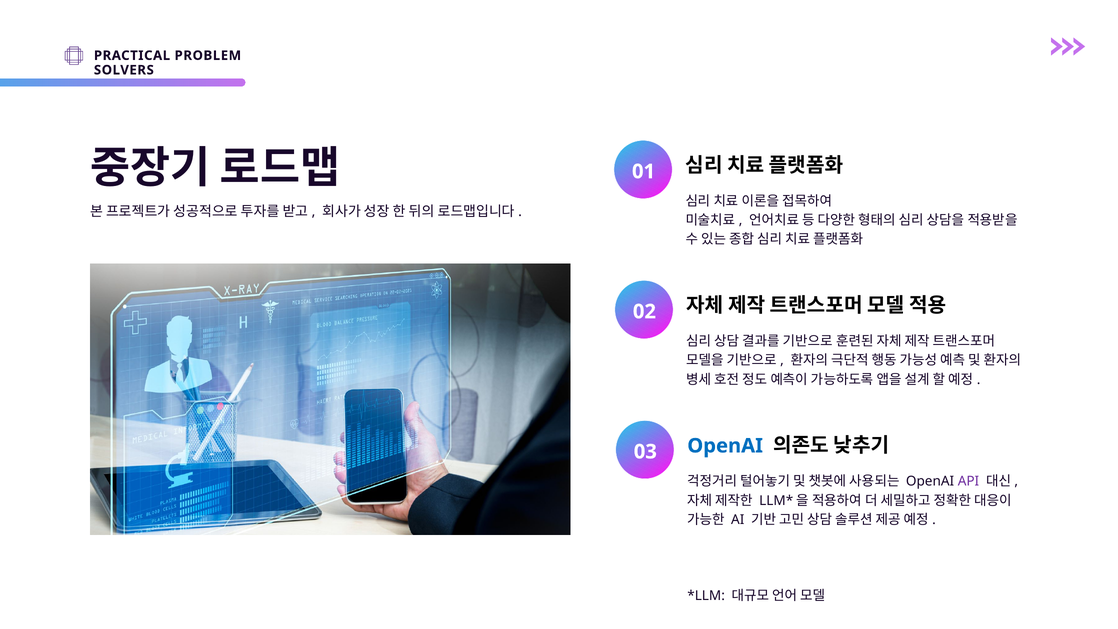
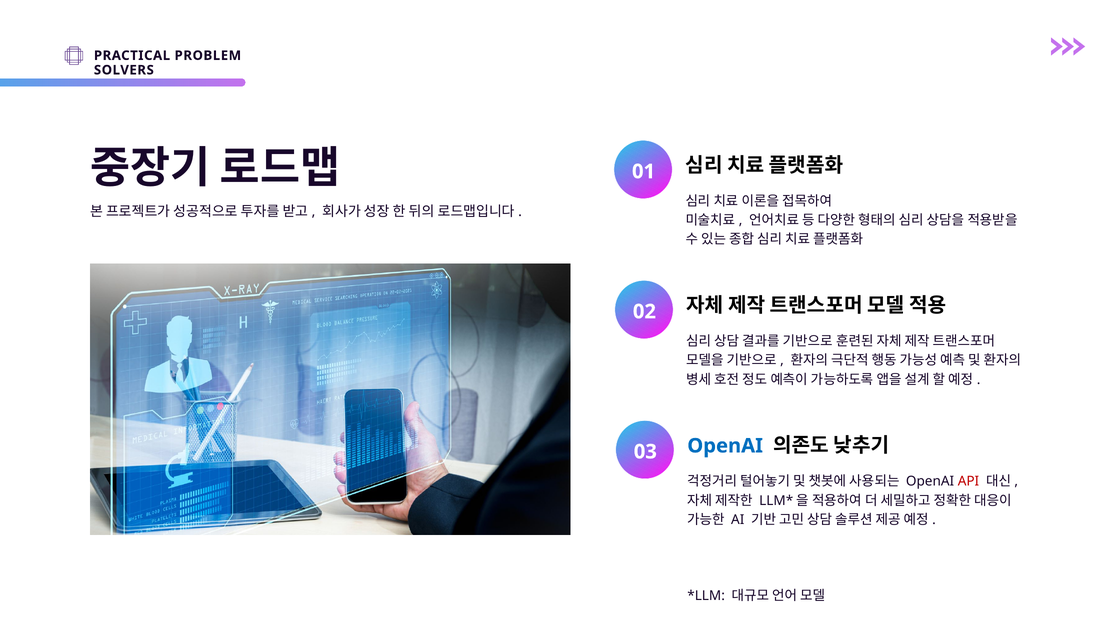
API colour: purple -> red
